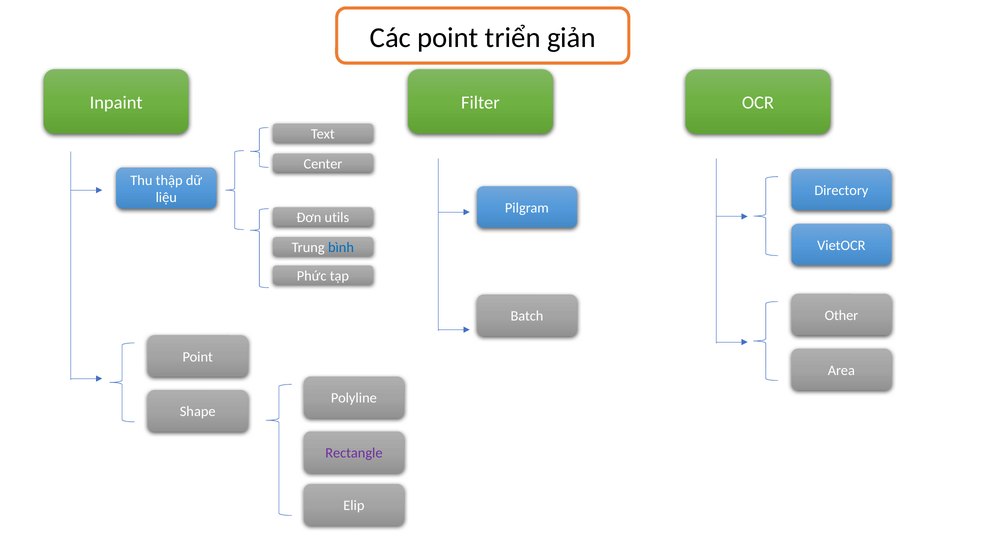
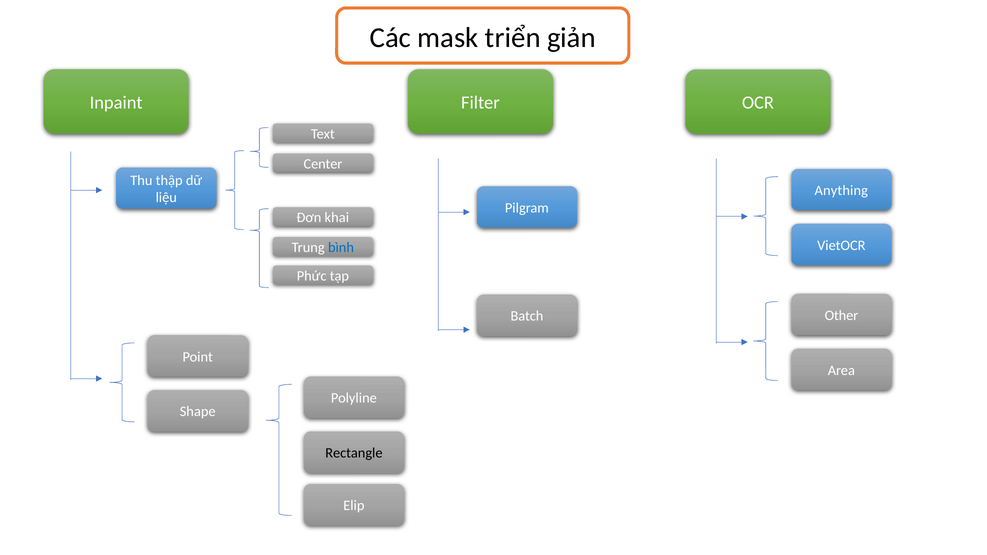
Các point: point -> mask
Directory: Directory -> Anything
utils: utils -> khai
Rectangle colour: purple -> black
